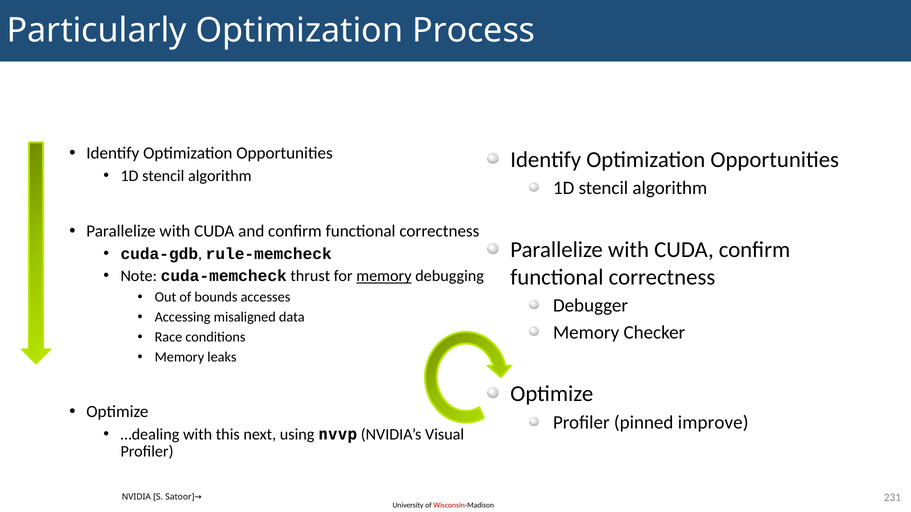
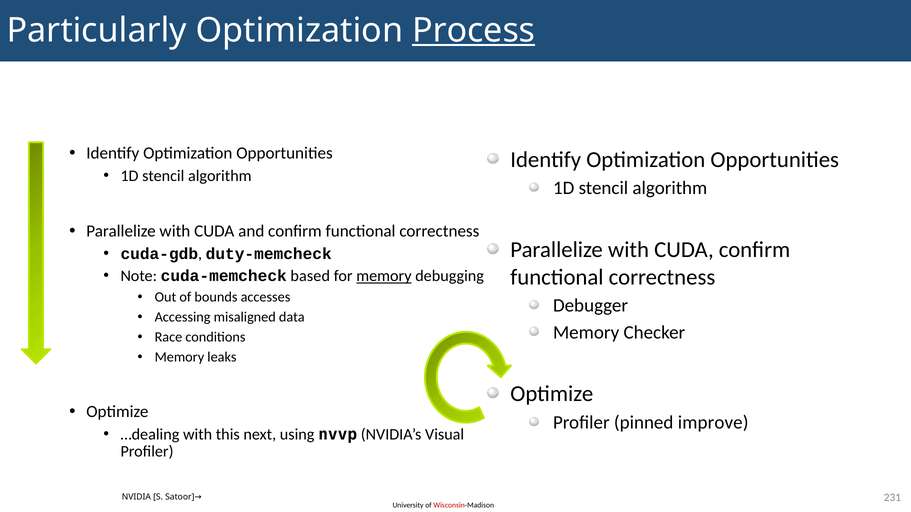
Process underline: none -> present
rule-memcheck: rule-memcheck -> duty-memcheck
thrust: thrust -> based
